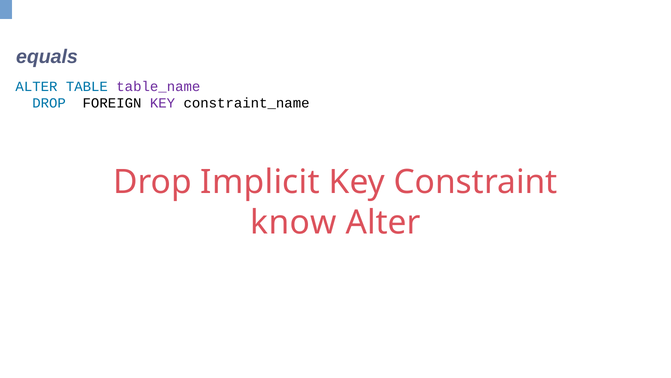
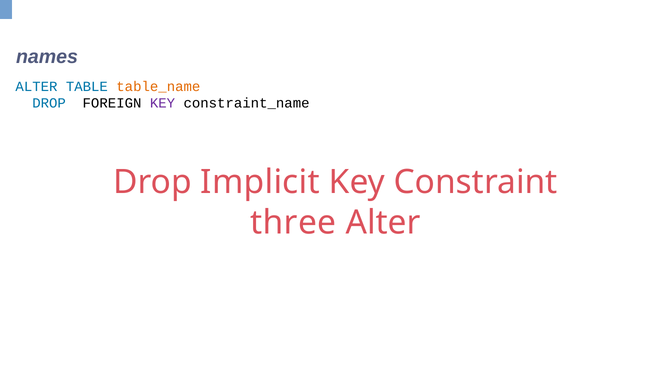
equals: equals -> names
table_name colour: purple -> orange
know: know -> three
